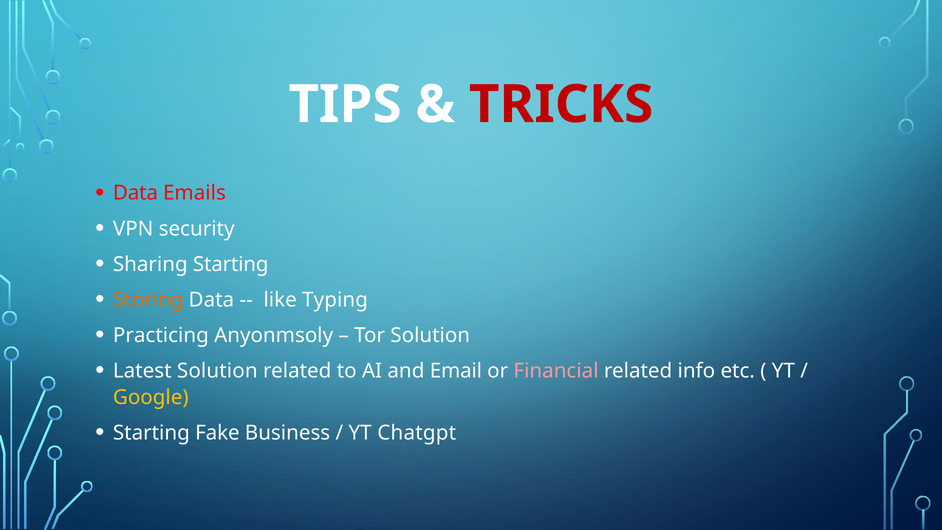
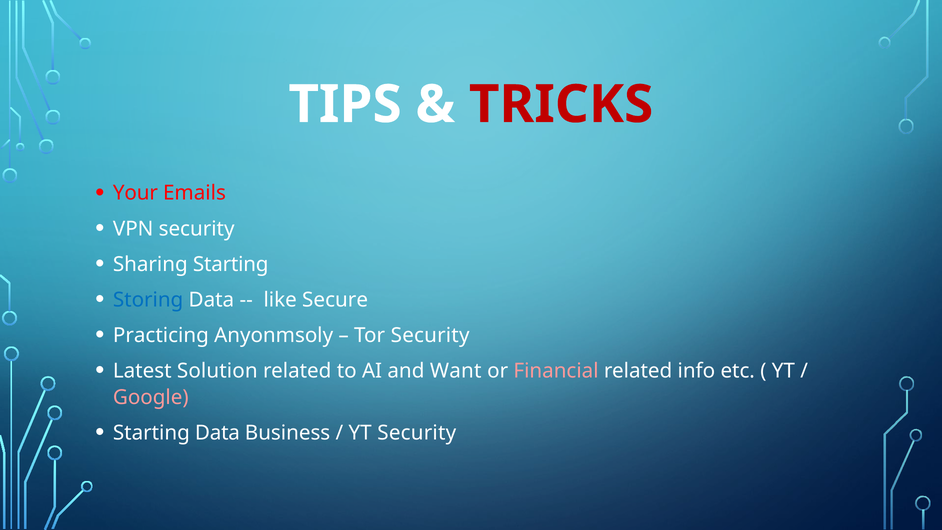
Data at (135, 193): Data -> Your
Storing colour: orange -> blue
Typing: Typing -> Secure
Tor Solution: Solution -> Security
Email: Email -> Want
Google colour: yellow -> pink
Starting Fake: Fake -> Data
YT Chatgpt: Chatgpt -> Security
